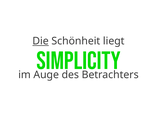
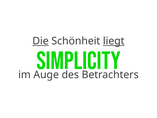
liegt underline: none -> present
